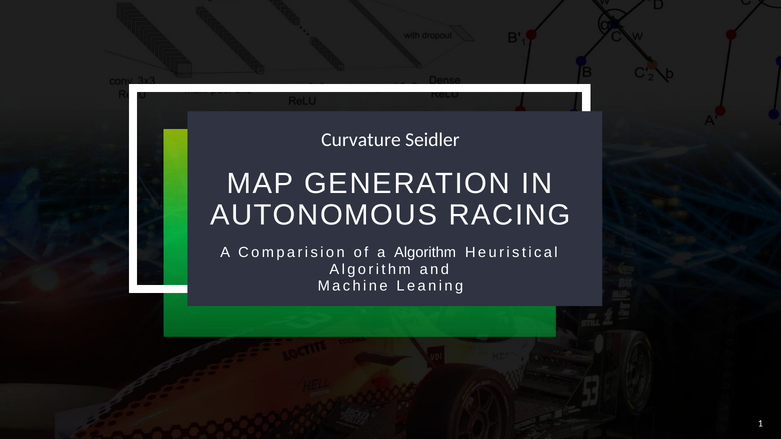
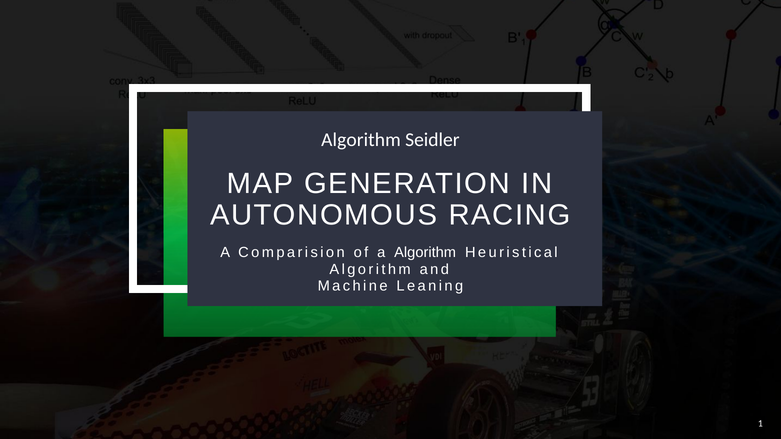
Curvature at (361, 140): Curvature -> Algorithm
